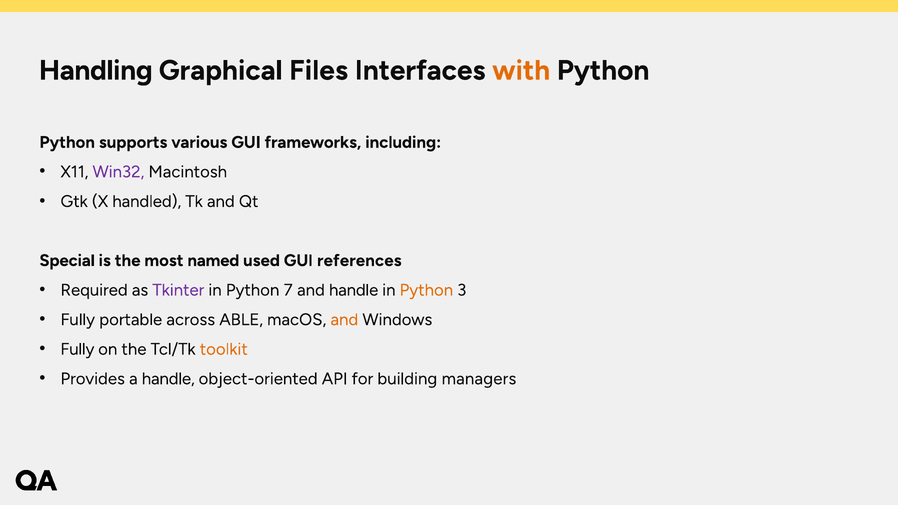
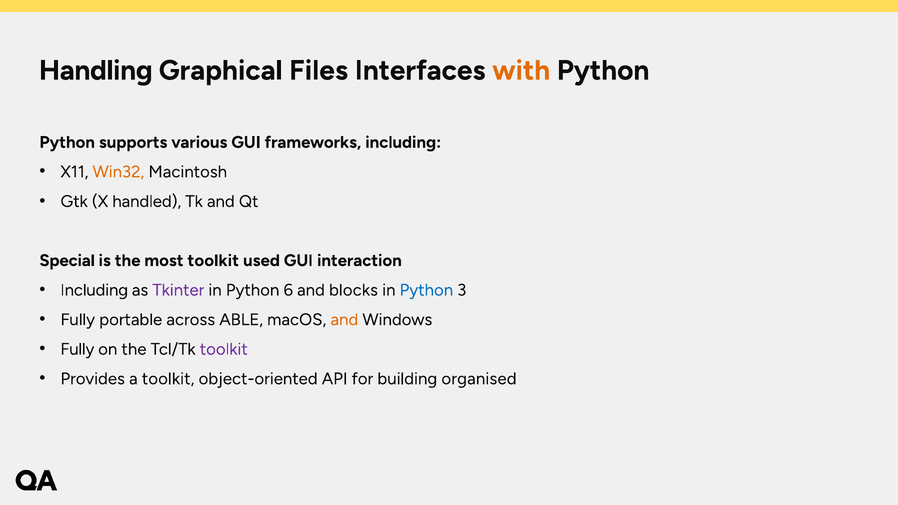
Win32 colour: purple -> orange
most named: named -> toolkit
references: references -> interaction
Required at (94, 290): Required -> Including
7: 7 -> 6
and handle: handle -> blocks
Python at (426, 290) colour: orange -> blue
toolkit at (224, 349) colour: orange -> purple
a handle: handle -> toolkit
managers: managers -> organised
